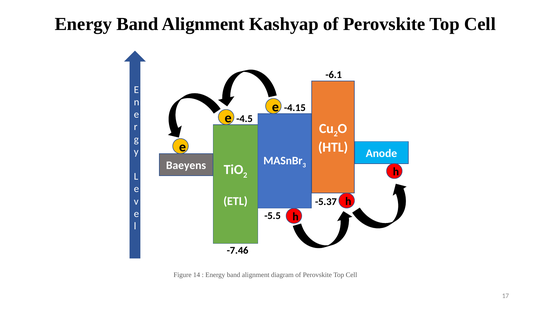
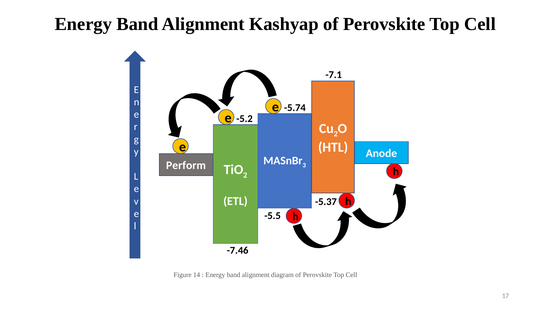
-6.1: -6.1 -> -7.1
-4.15: -4.15 -> -5.74
-4.5: -4.5 -> -5.2
Baeyens: Baeyens -> Perform
